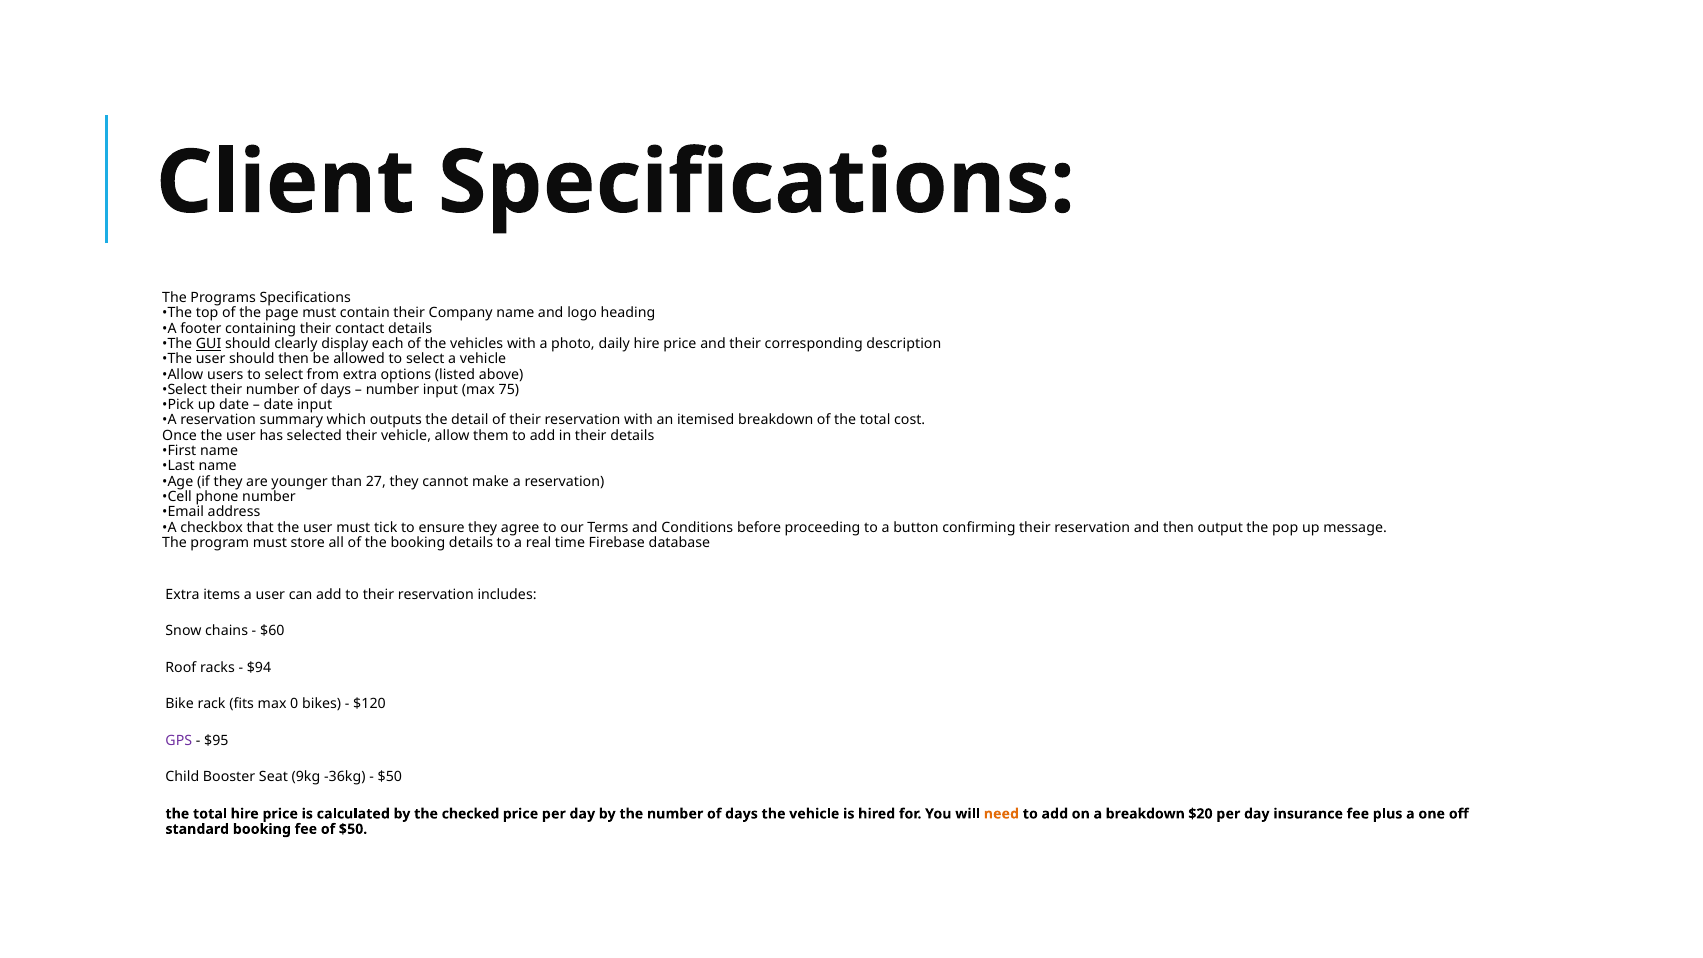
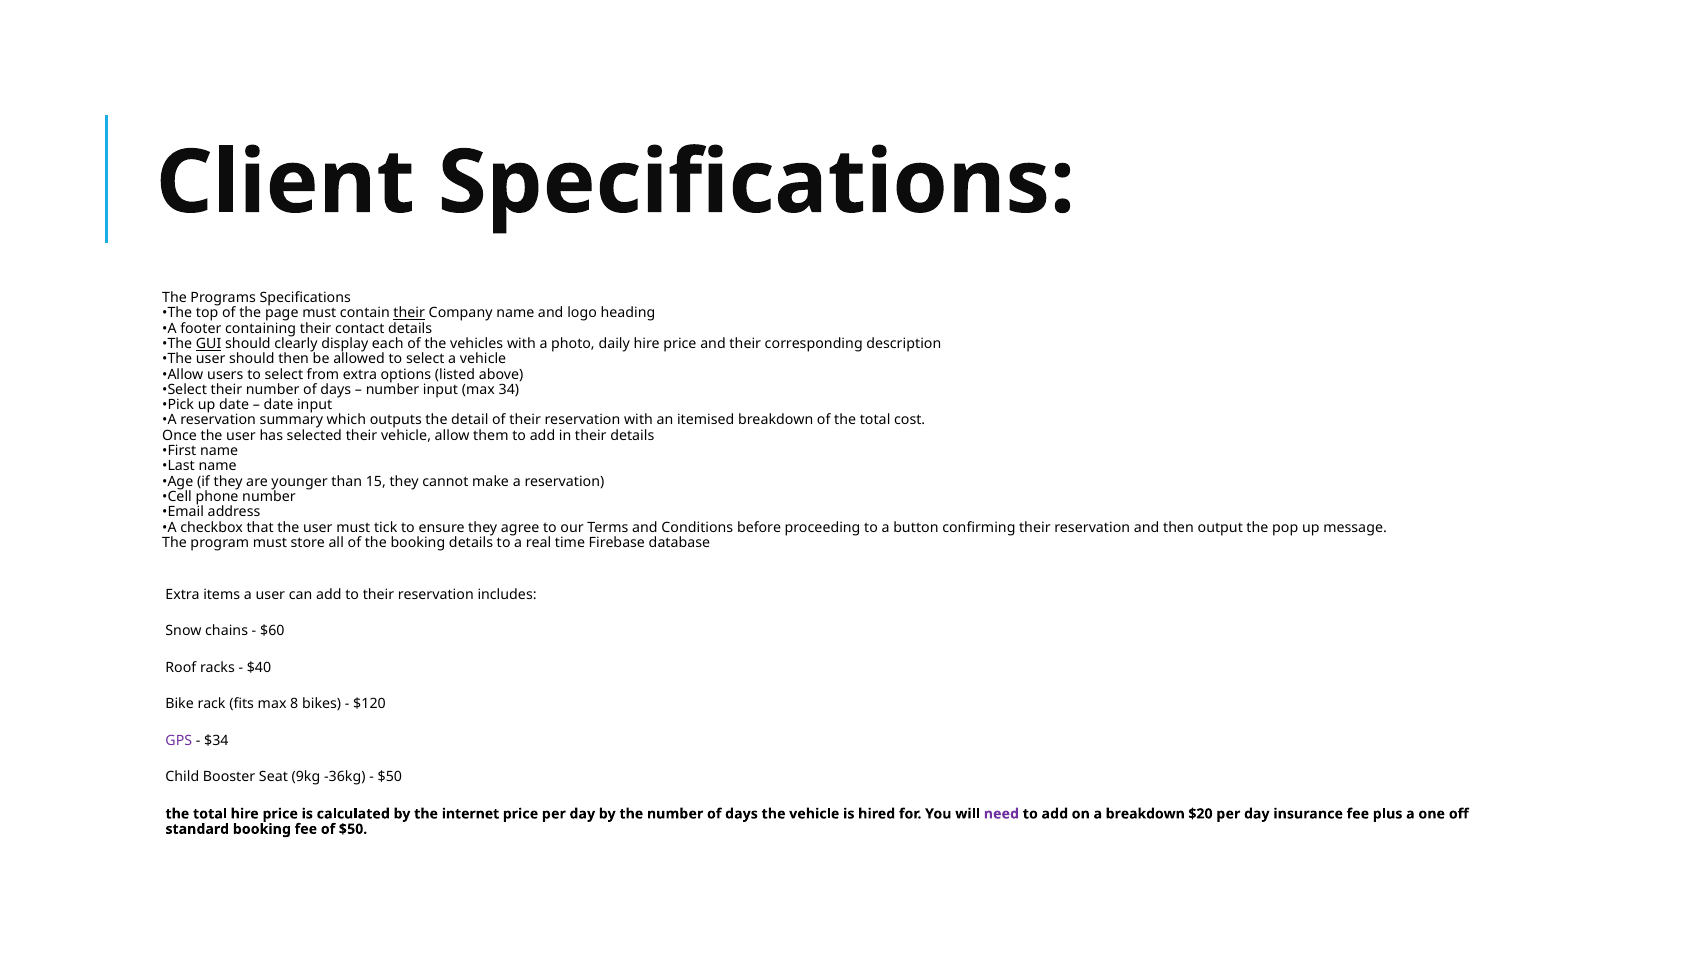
their at (409, 313) underline: none -> present
75: 75 -> 34
27: 27 -> 15
$94: $94 -> $40
0: 0 -> 8
$95: $95 -> $34
checked: checked -> internet
need colour: orange -> purple
